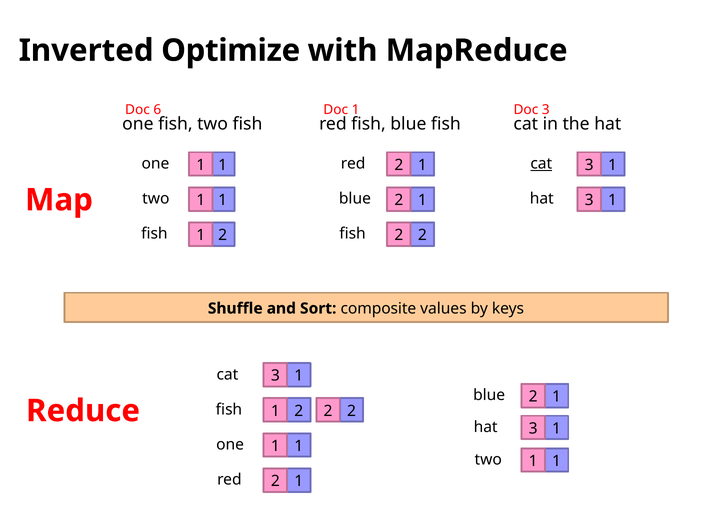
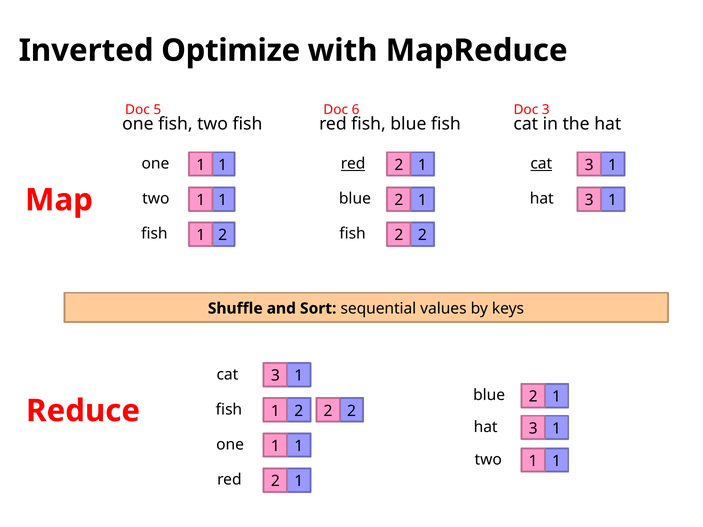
6: 6 -> 5
Doc 1: 1 -> 6
red at (353, 164) underline: none -> present
composite: composite -> sequential
